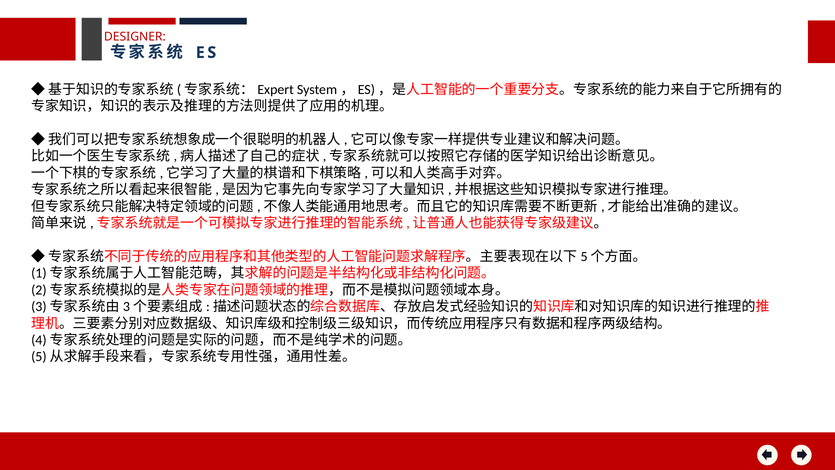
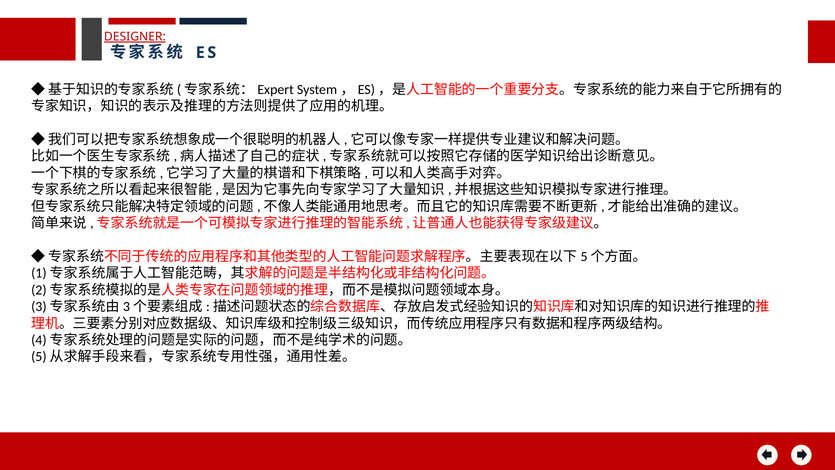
DESIGNER underline: none -> present
